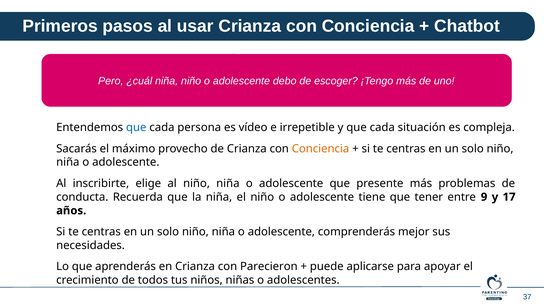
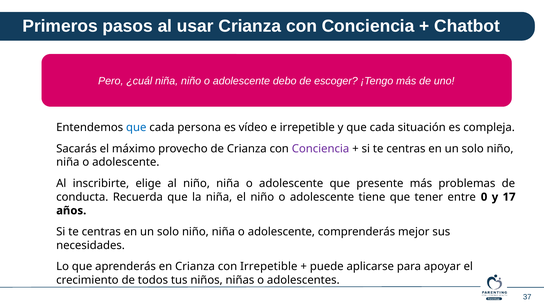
Conciencia at (321, 149) colour: orange -> purple
9: 9 -> 0
con Parecieron: Parecieron -> Irrepetible
